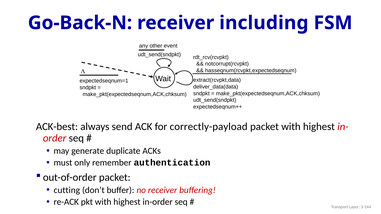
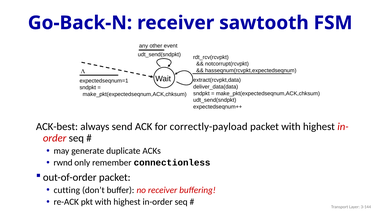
including: including -> sawtooth
must: must -> rwnd
authentication: authentication -> connectionless
